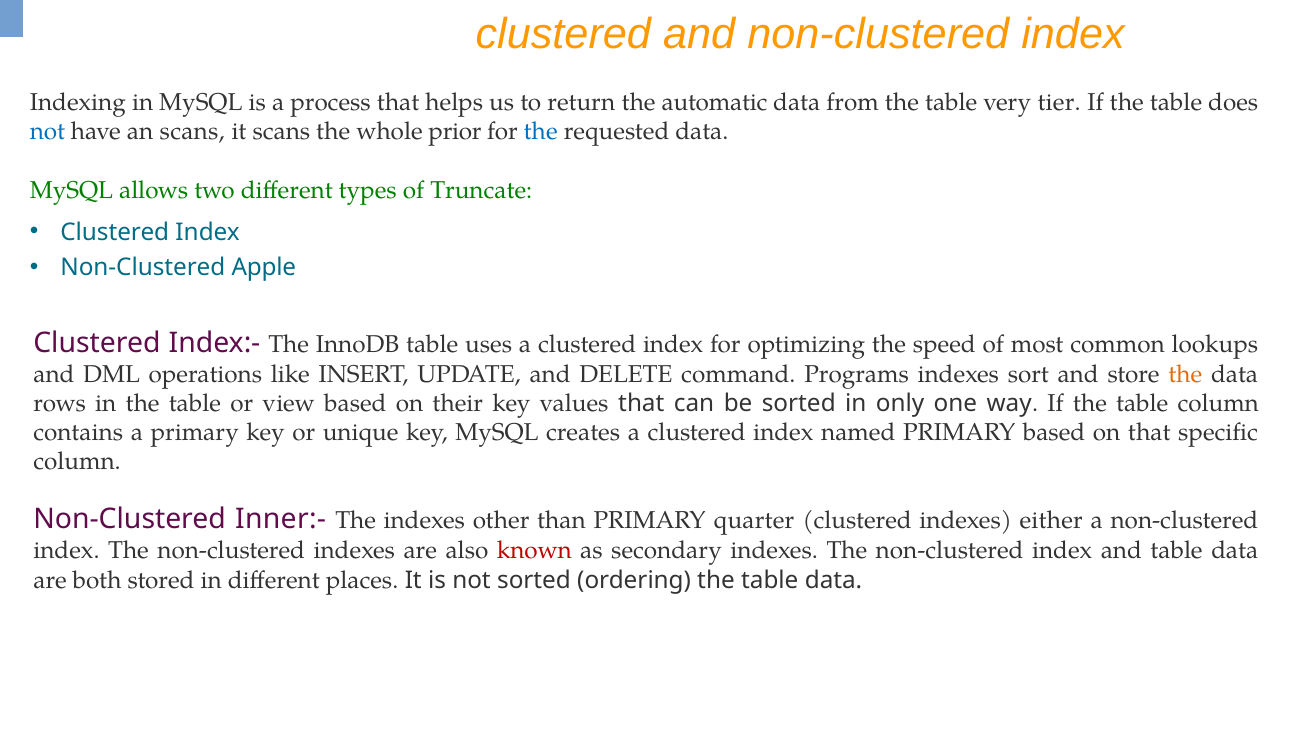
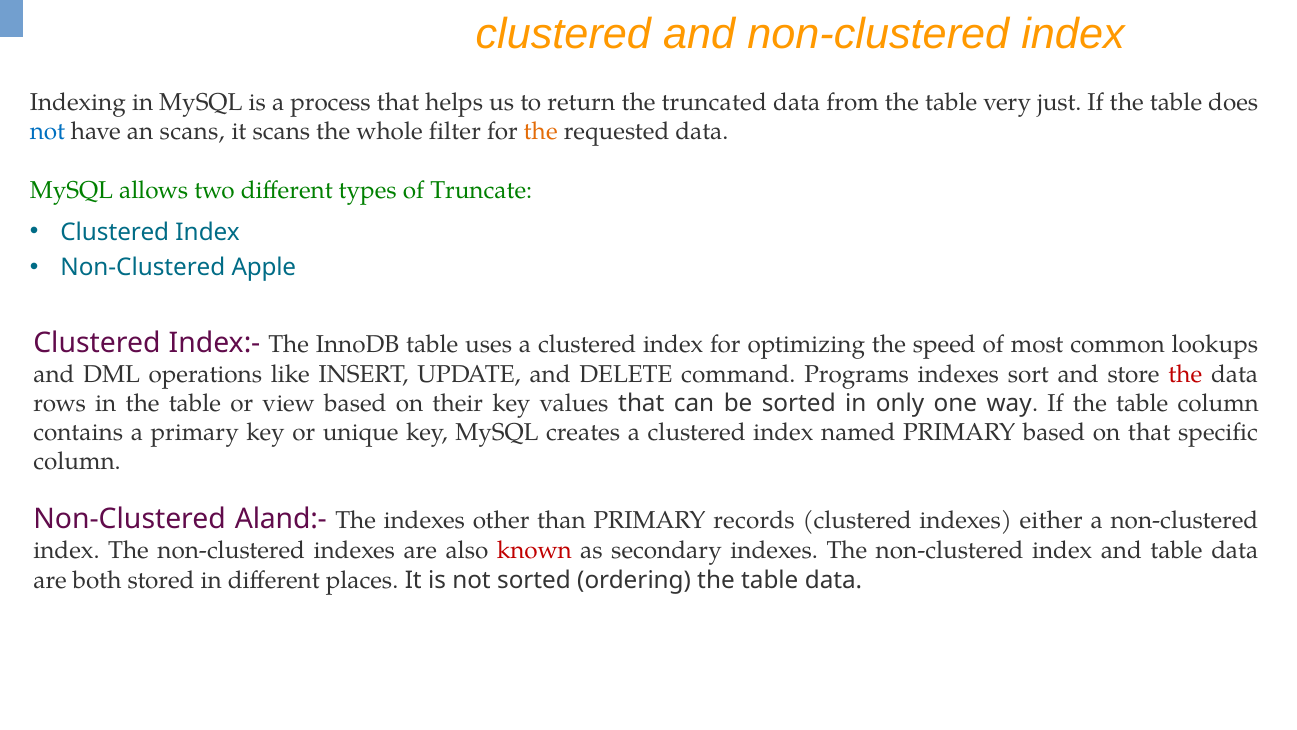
automatic: automatic -> truncated
tier: tier -> just
prior: prior -> filter
the at (541, 132) colour: blue -> orange
the at (1185, 374) colour: orange -> red
Inner:-: Inner:- -> Aland:-
quarter: quarter -> records
